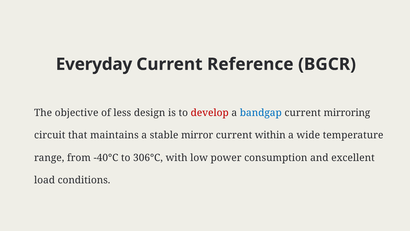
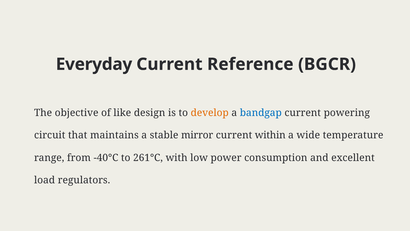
less: less -> like
develop colour: red -> orange
mirroring: mirroring -> powering
306°C: 306°C -> 261°C
conditions: conditions -> regulators
